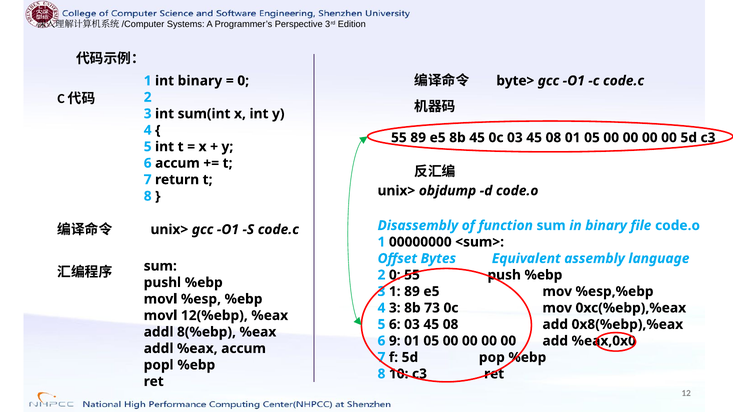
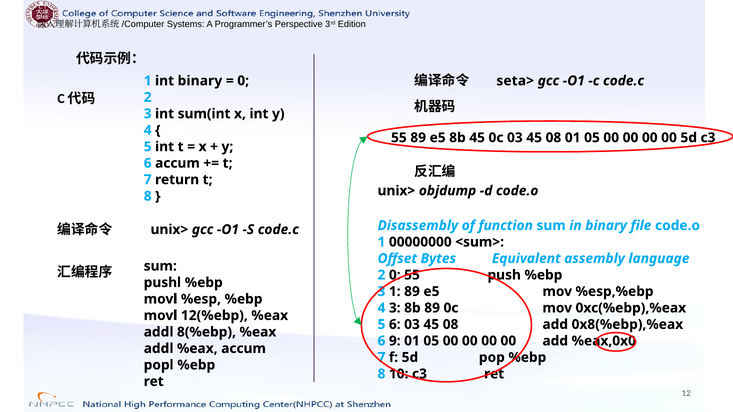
byte>: byte> -> seta>
8b 73: 73 -> 89
